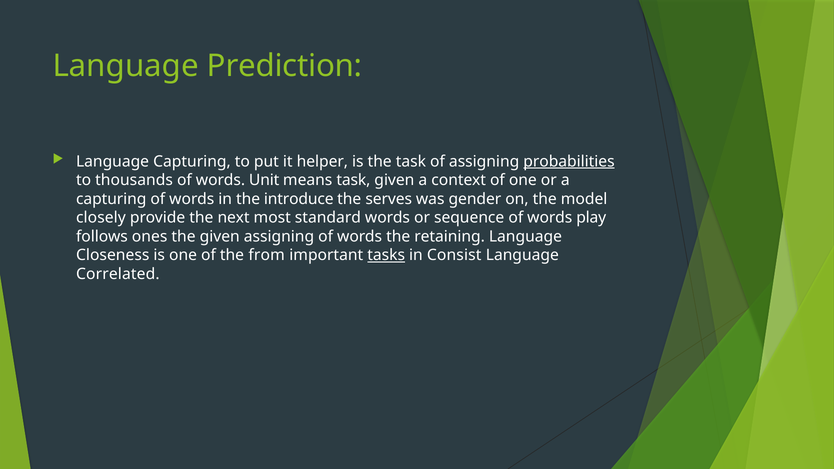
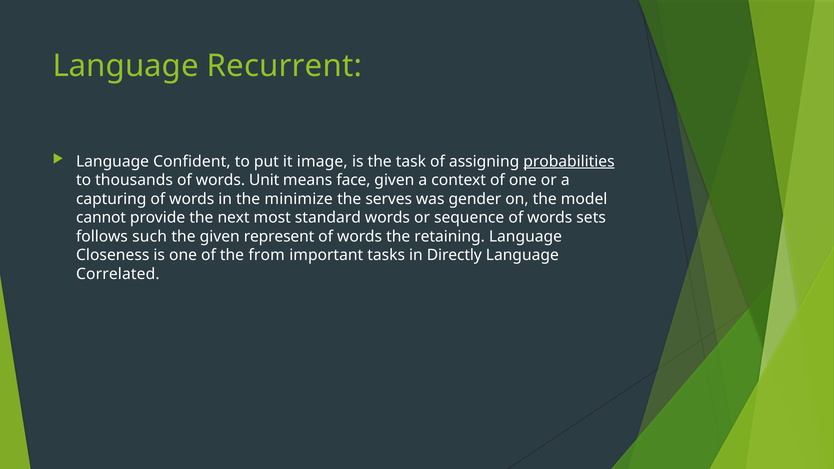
Prediction: Prediction -> Recurrent
Language Capturing: Capturing -> Confident
helper: helper -> image
means task: task -> face
introduce: introduce -> minimize
closely: closely -> cannot
play: play -> sets
ones: ones -> such
given assigning: assigning -> represent
tasks underline: present -> none
Consist: Consist -> Directly
